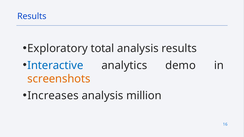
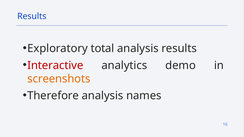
Interactive colour: blue -> red
Increases: Increases -> Therefore
million: million -> names
